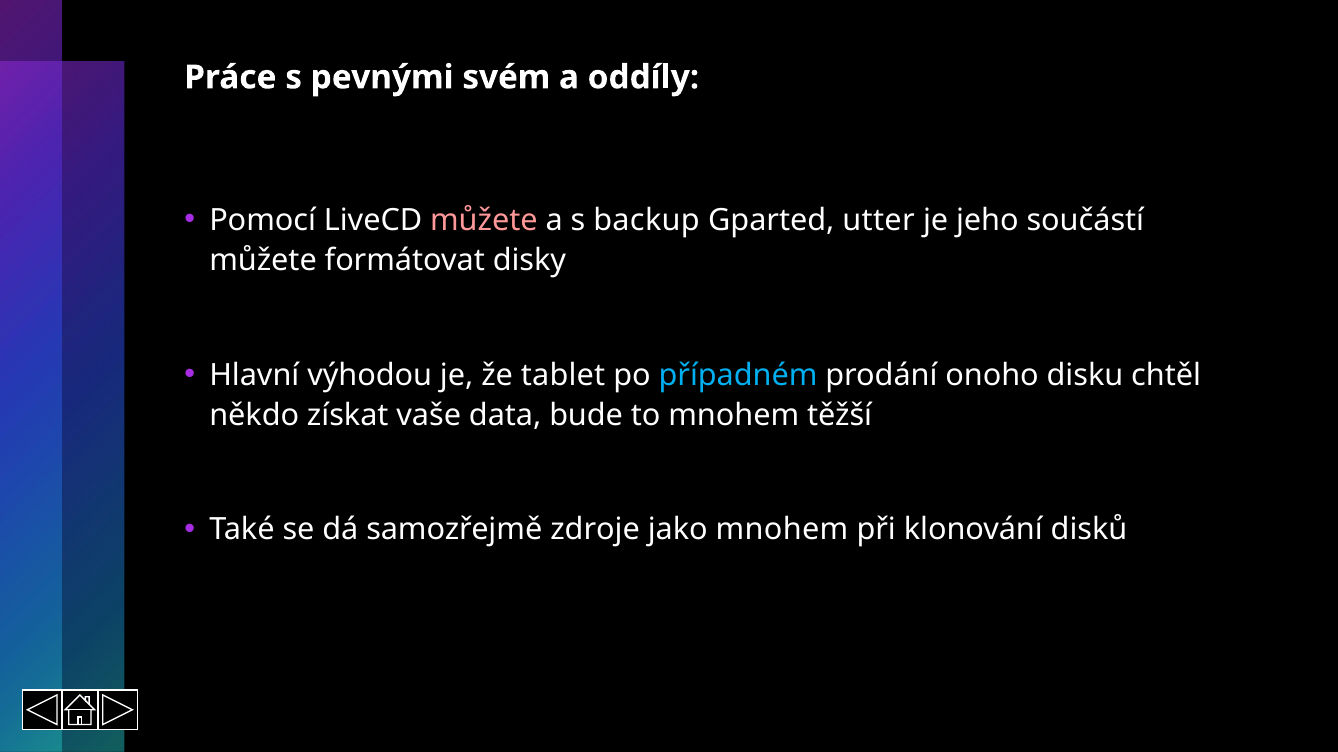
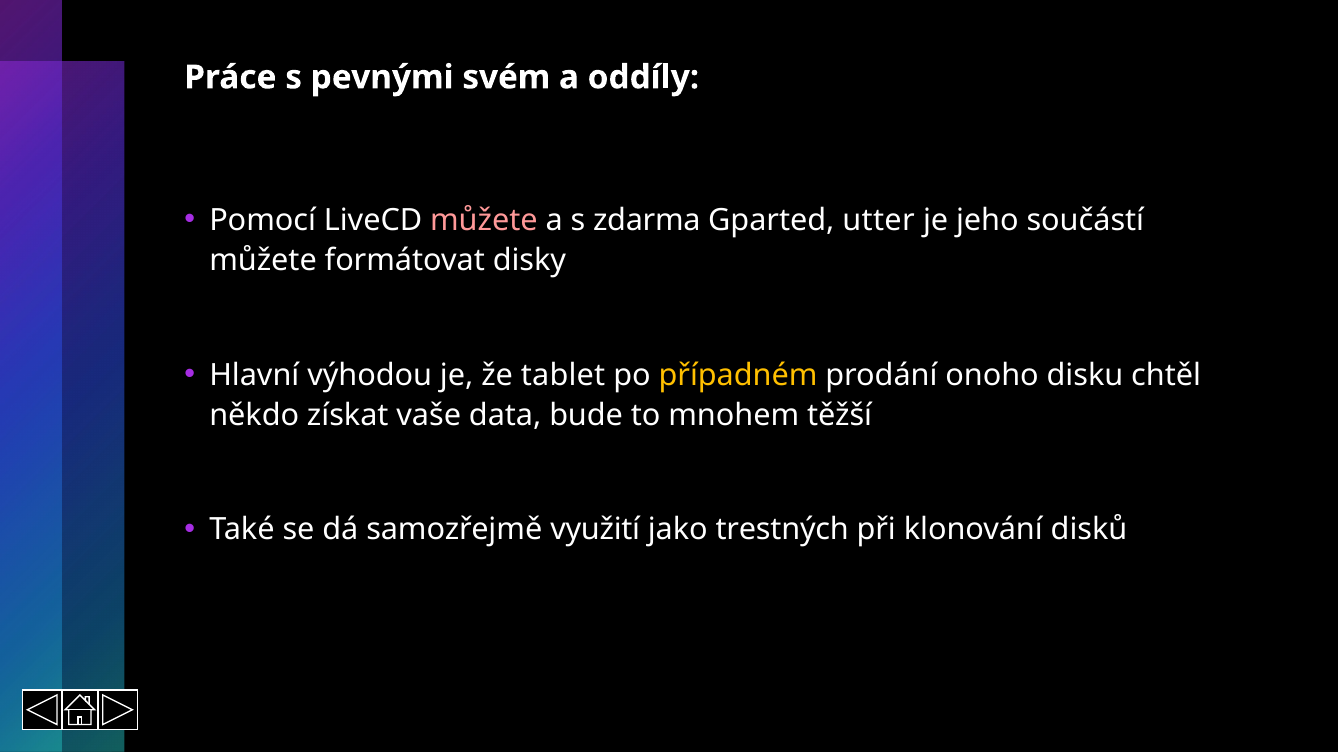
backup: backup -> zdarma
případném colour: light blue -> yellow
zdroje: zdroje -> využití
jako mnohem: mnohem -> trestných
